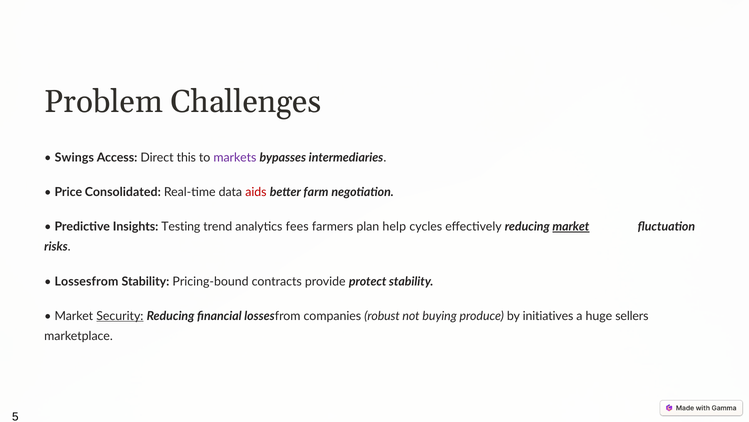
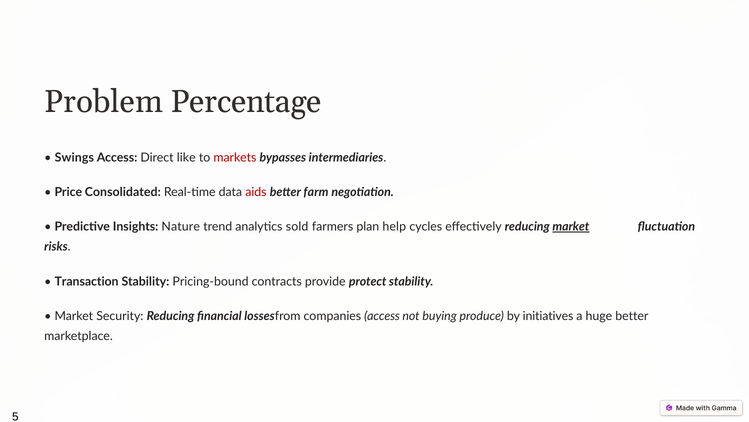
Challenges: Challenges -> Percentage
this: this -> like
markets colour: purple -> red
Testing: Testing -> Nature
fees: fees -> sold
Lossesfrom at (86, 281): Lossesfrom -> Transaction
Security underline: present -> none
companies robust: robust -> access
huge sellers: sellers -> better
